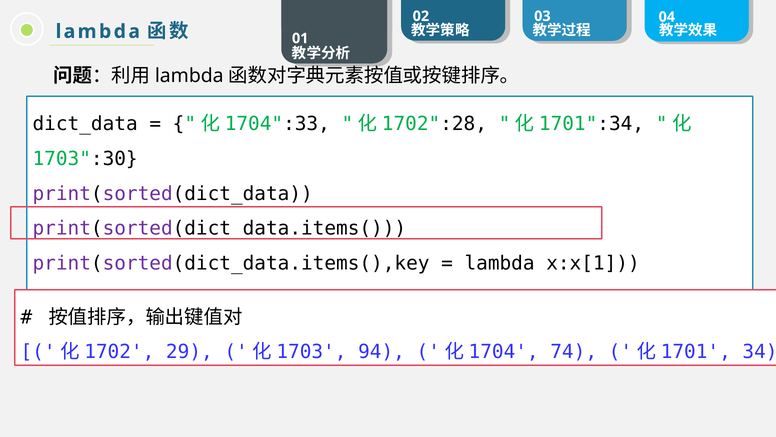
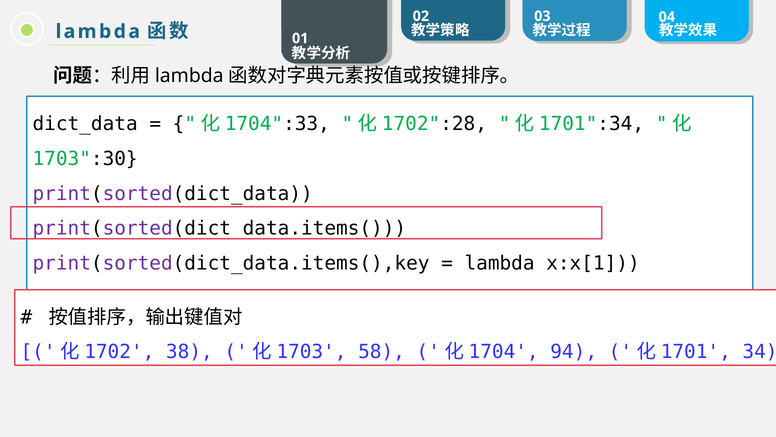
29: 29 -> 38
94: 94 -> 58
74: 74 -> 94
